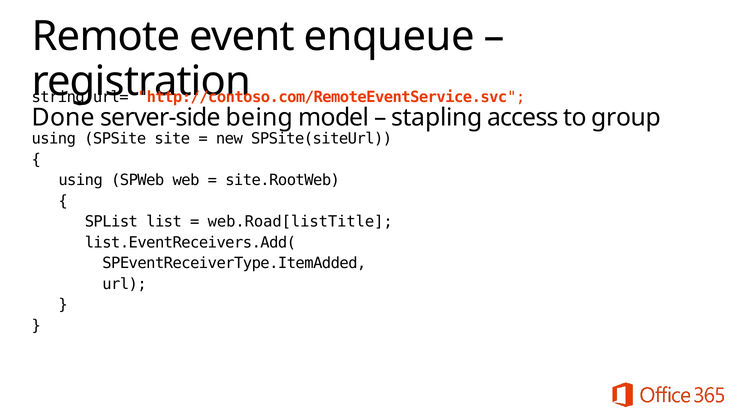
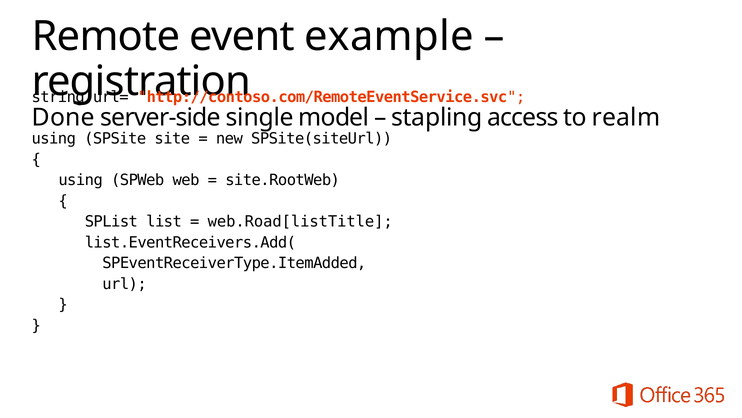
enqueue: enqueue -> example
being: being -> single
group: group -> realm
